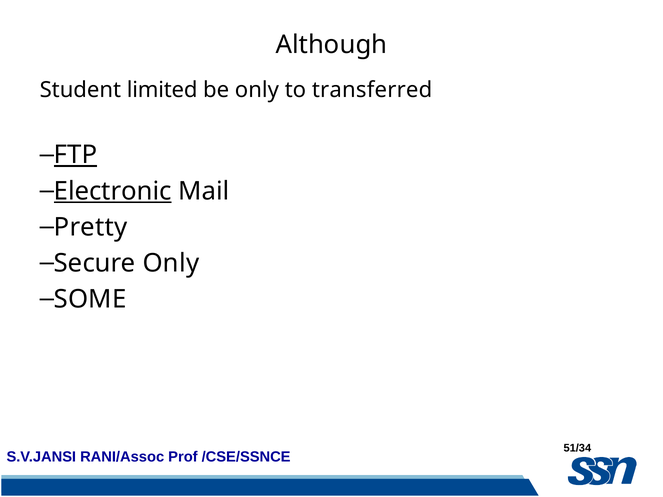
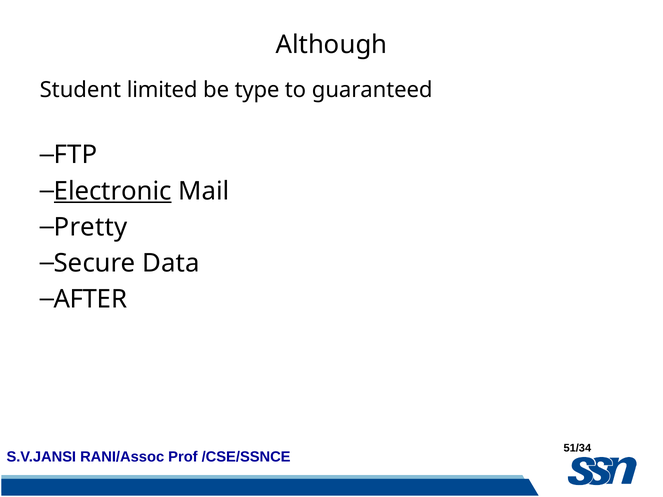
be only: only -> type
transferred: transferred -> guaranteed
FTP underline: present -> none
Secure Only: Only -> Data
SOME: SOME -> AFTER
